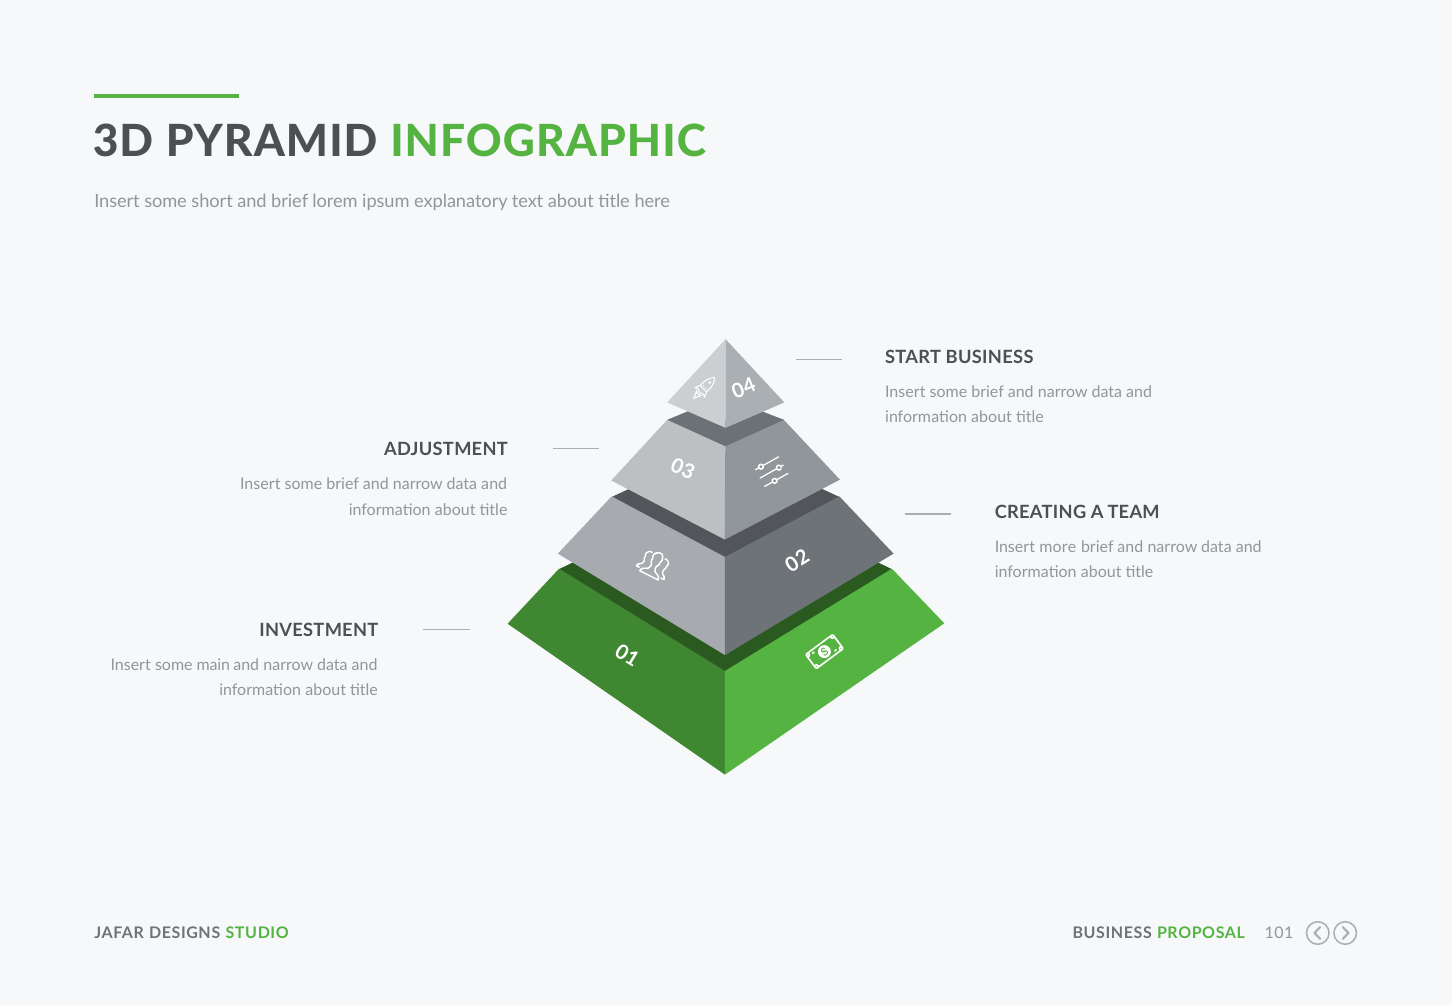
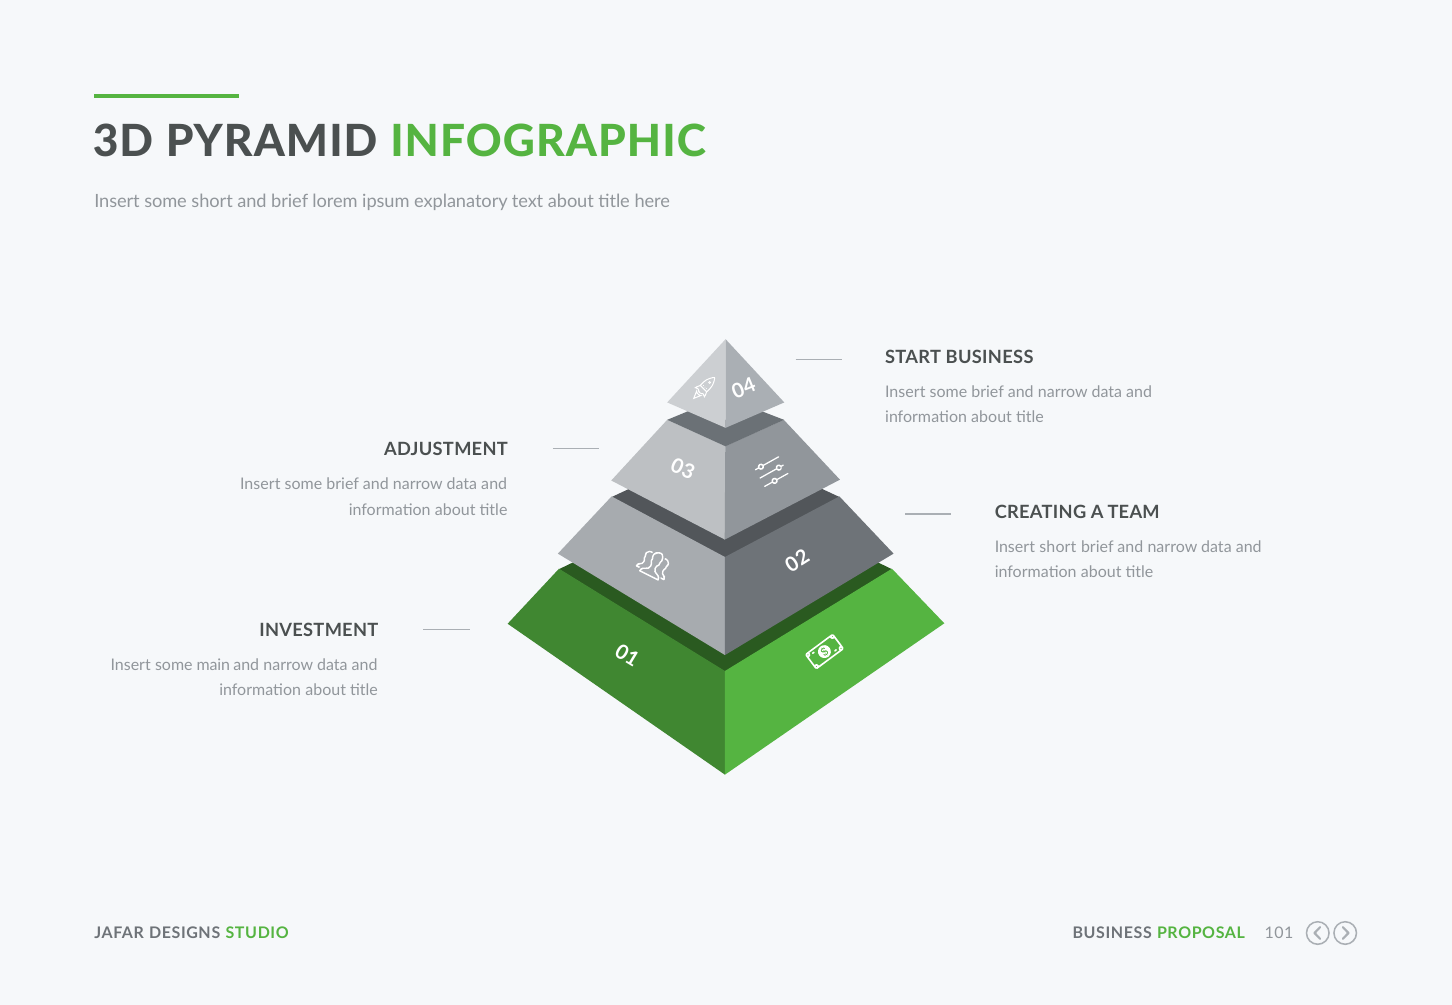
Insert more: more -> short
